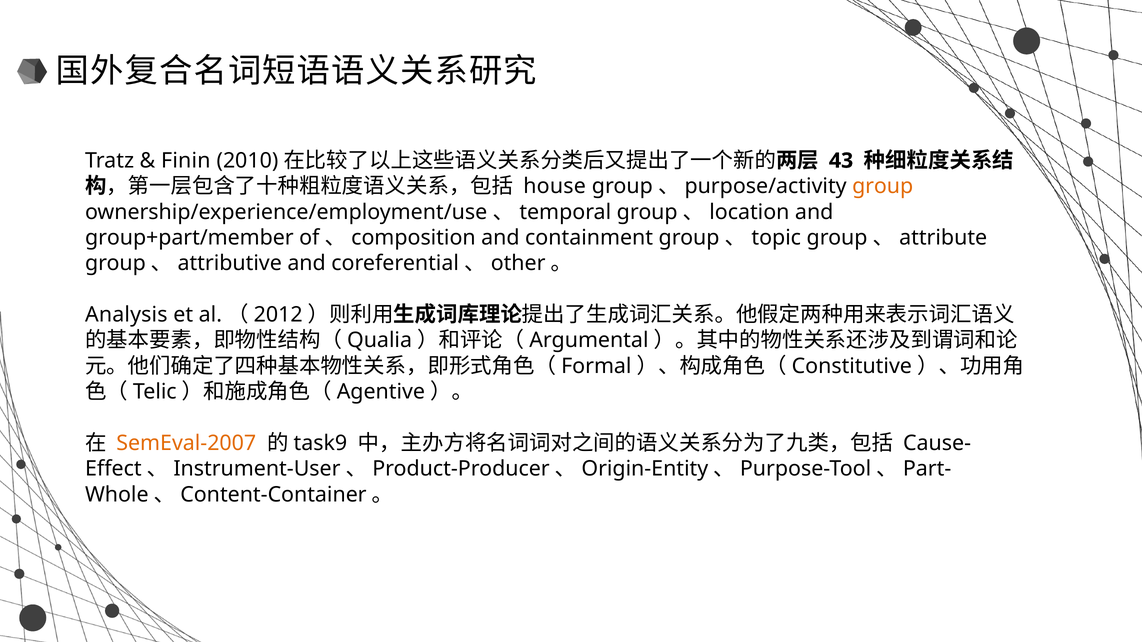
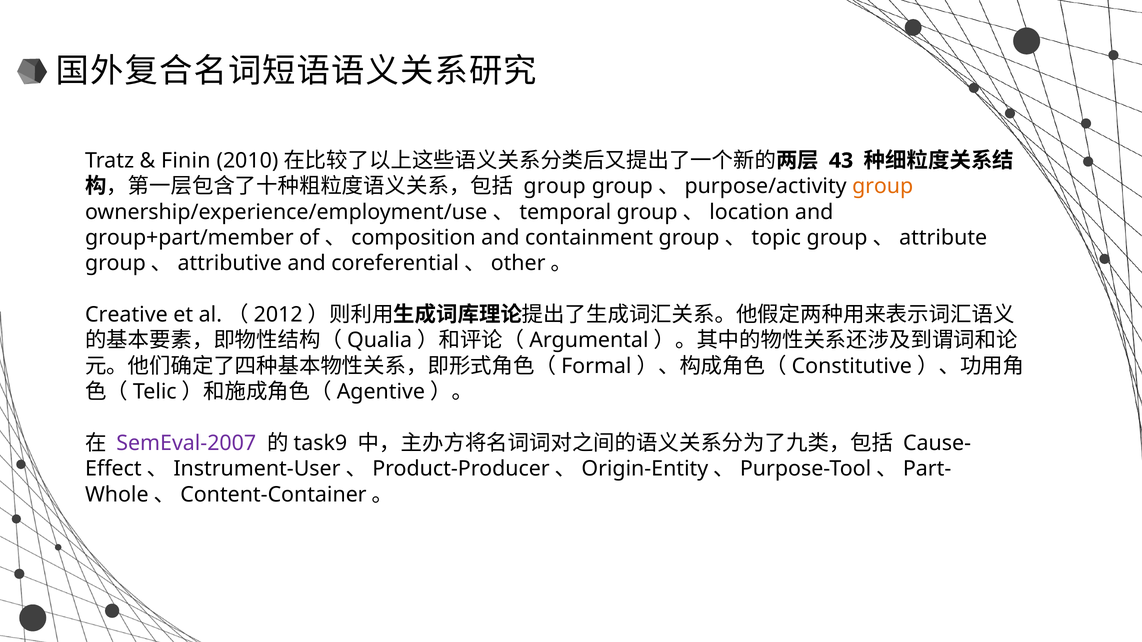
house at (555, 186): house -> group
Analysis: Analysis -> Creative
SemEval-2007 colour: orange -> purple
